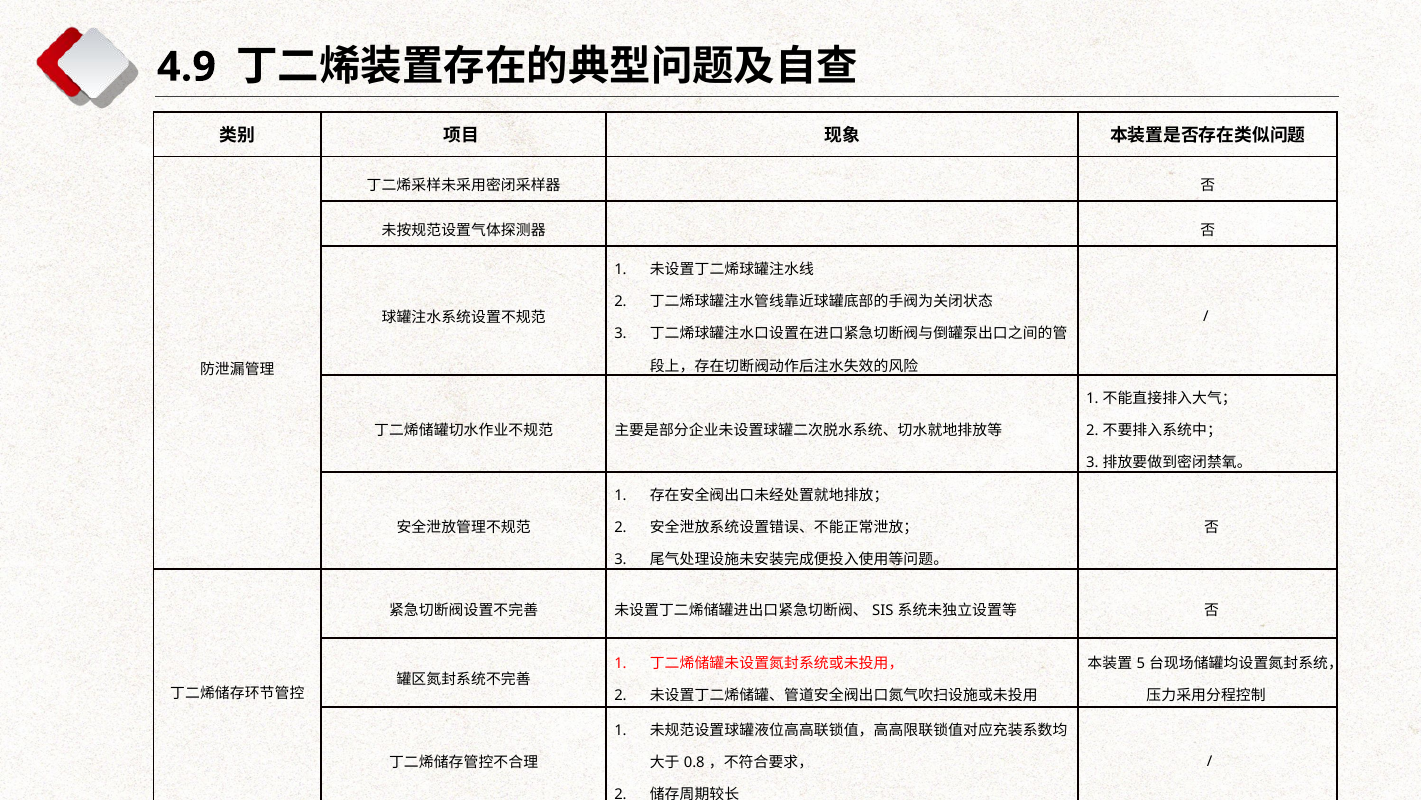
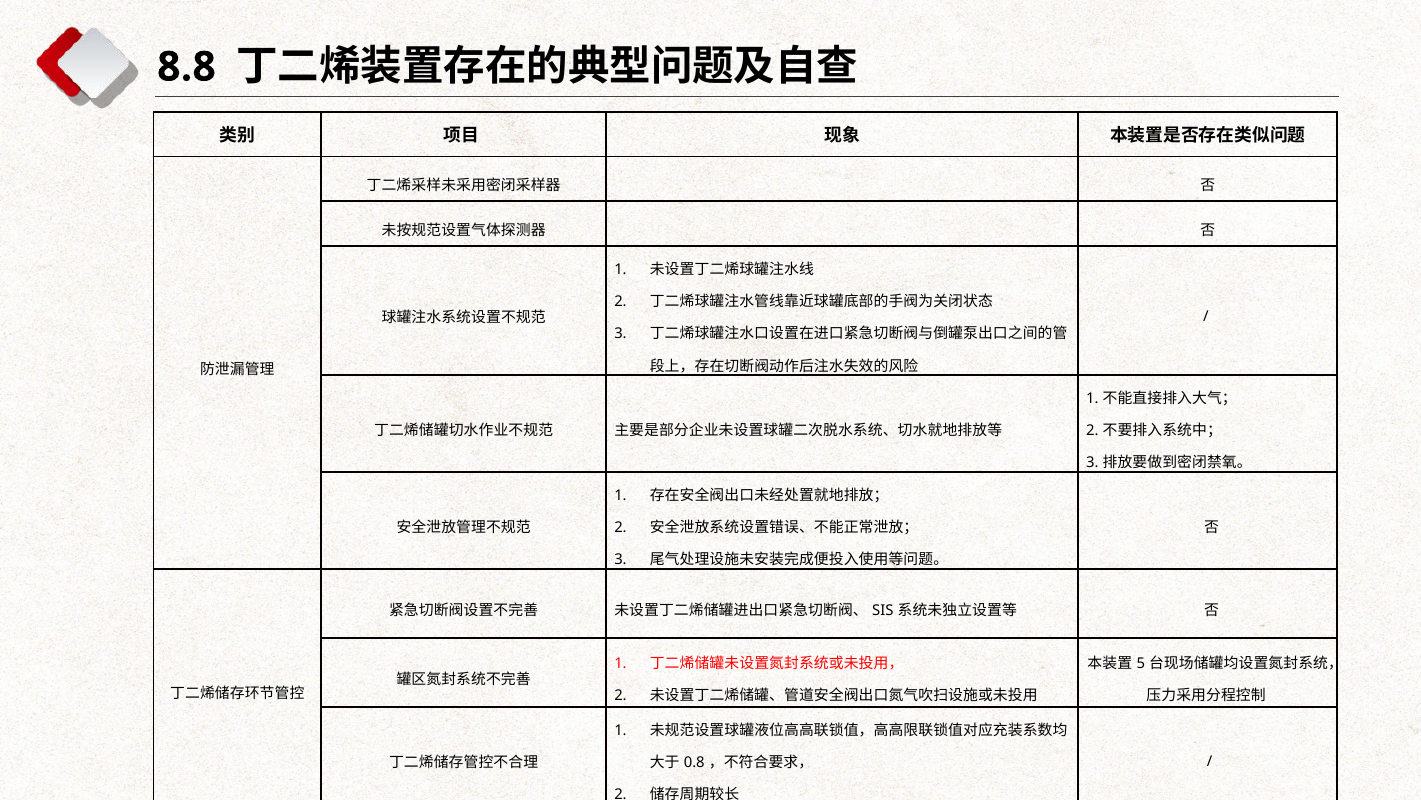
4.9: 4.9 -> 8.8
